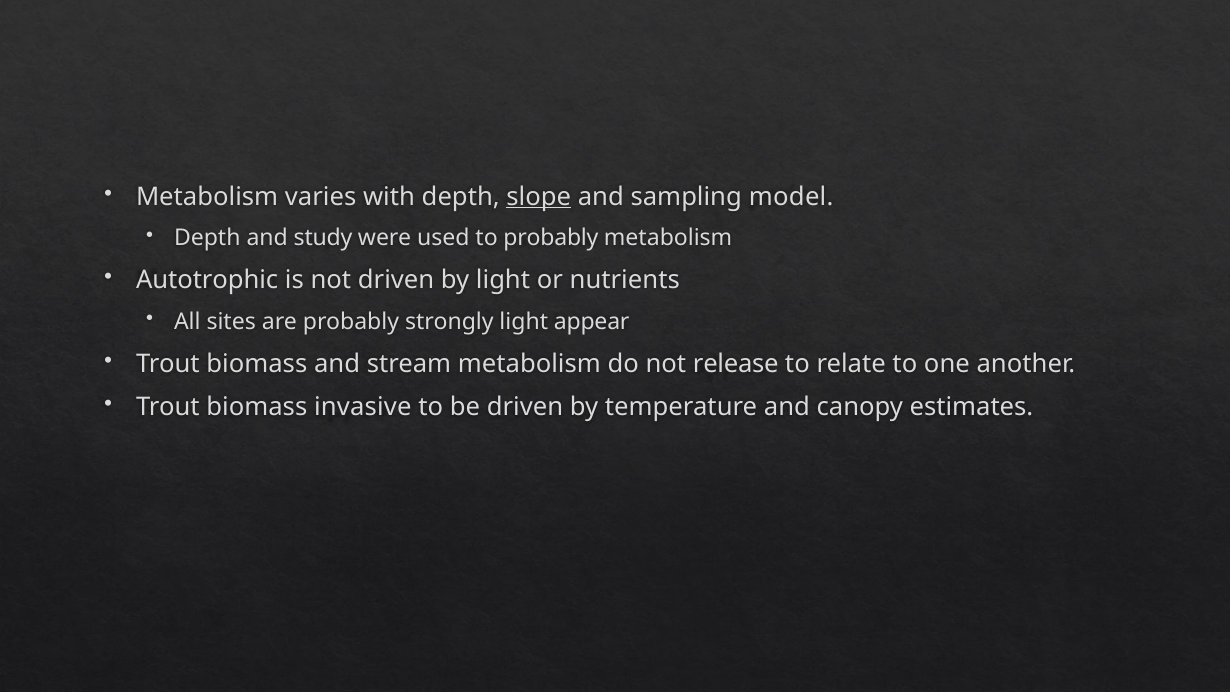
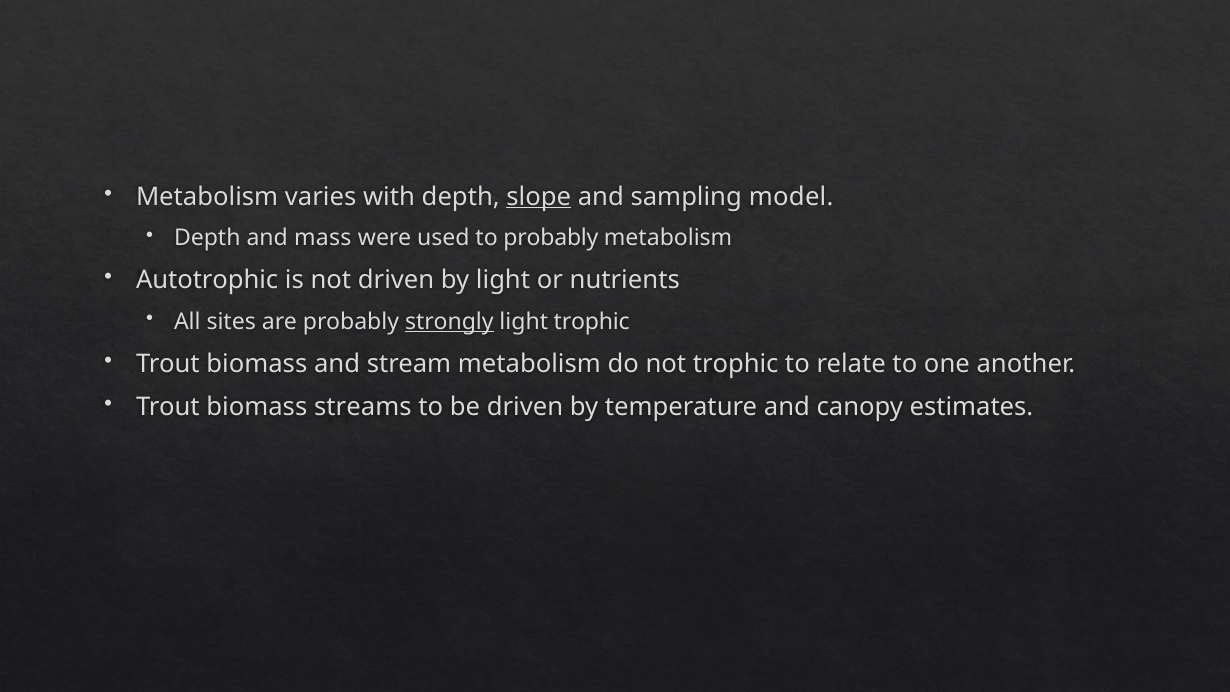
study: study -> mass
strongly underline: none -> present
light appear: appear -> trophic
not release: release -> trophic
invasive: invasive -> streams
